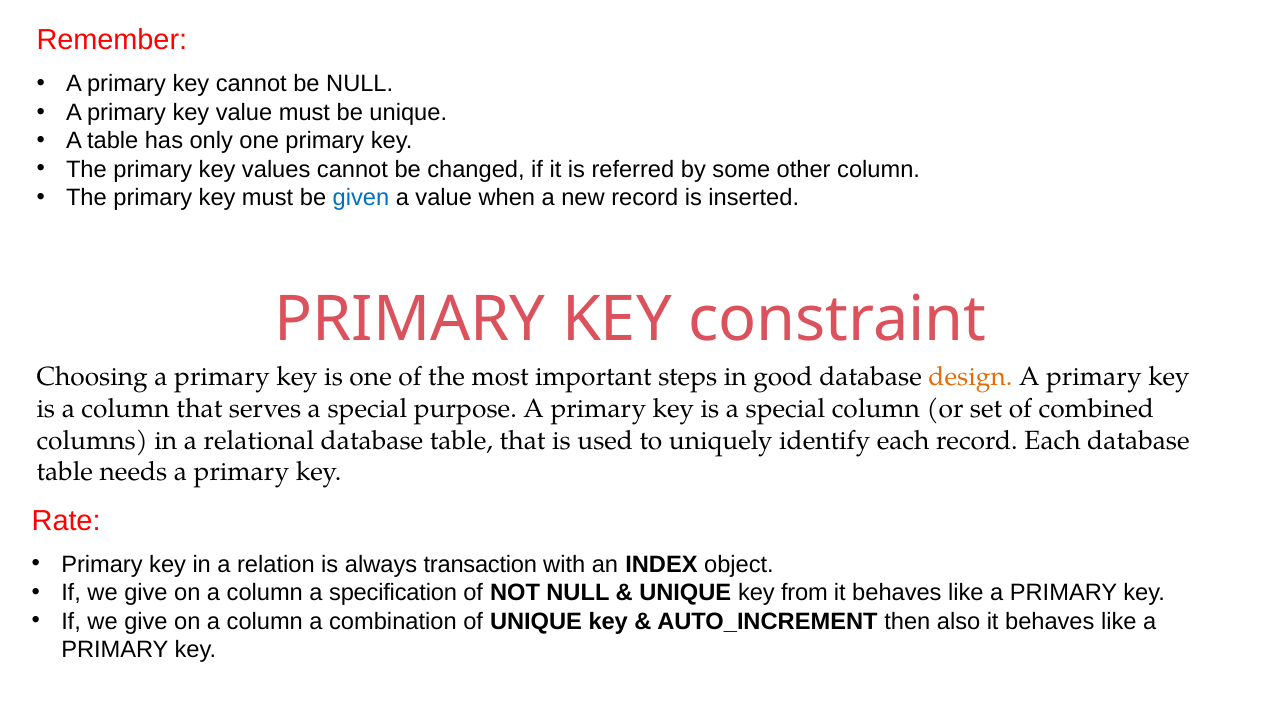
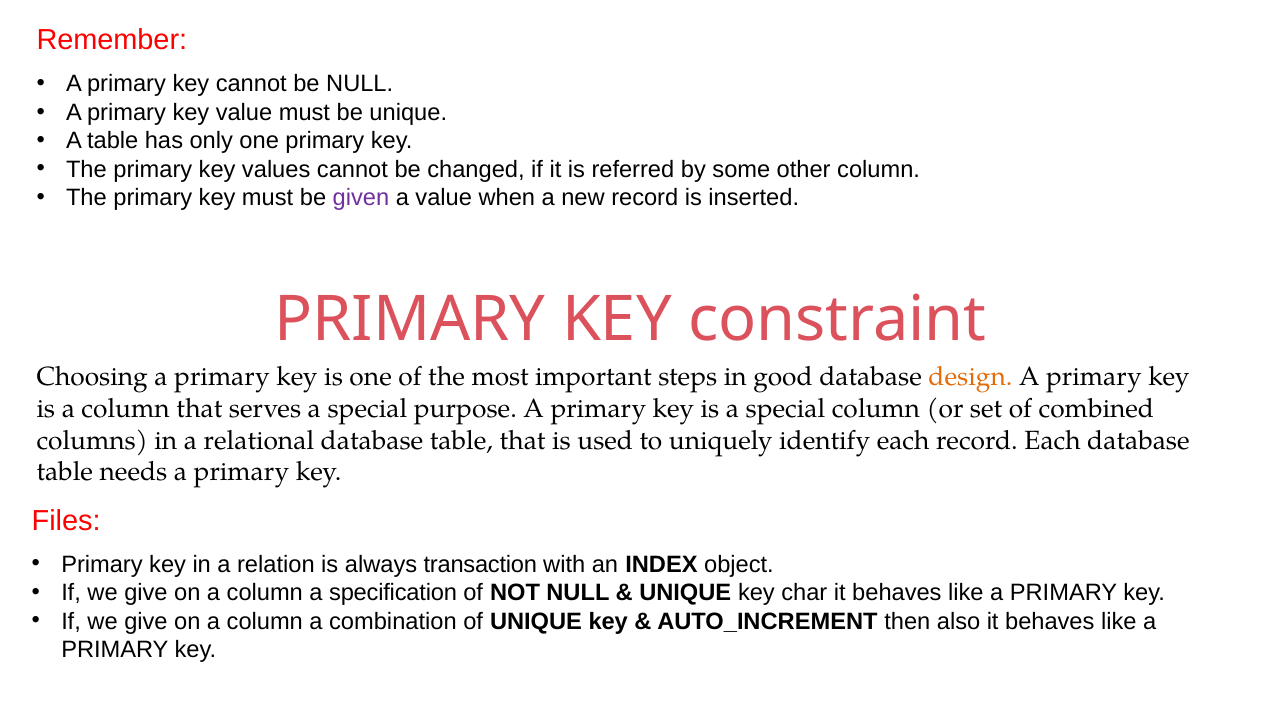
given colour: blue -> purple
Rate: Rate -> Files
from: from -> char
